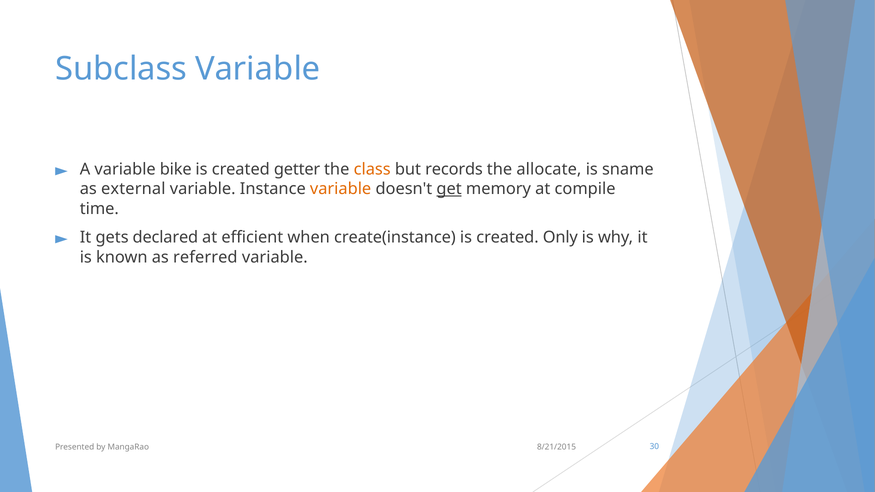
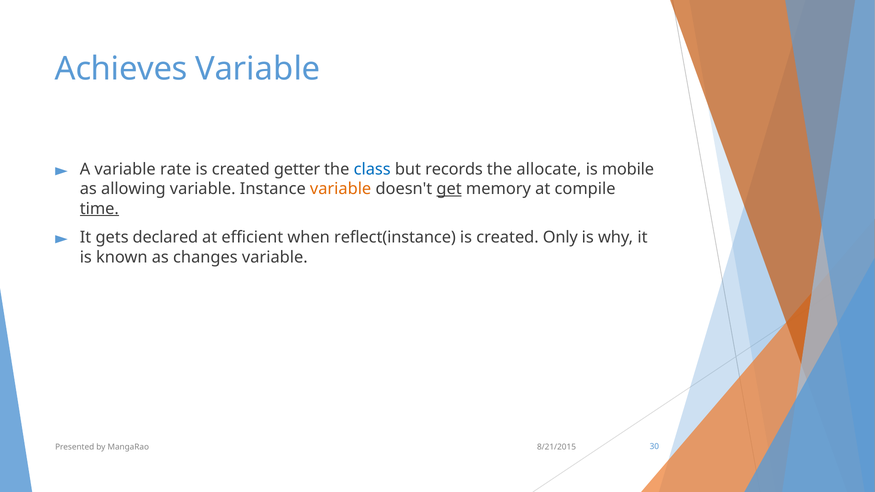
Subclass: Subclass -> Achieves
bike: bike -> rate
class colour: orange -> blue
sname: sname -> mobile
external: external -> allowing
time underline: none -> present
create(instance: create(instance -> reflect(instance
referred: referred -> changes
